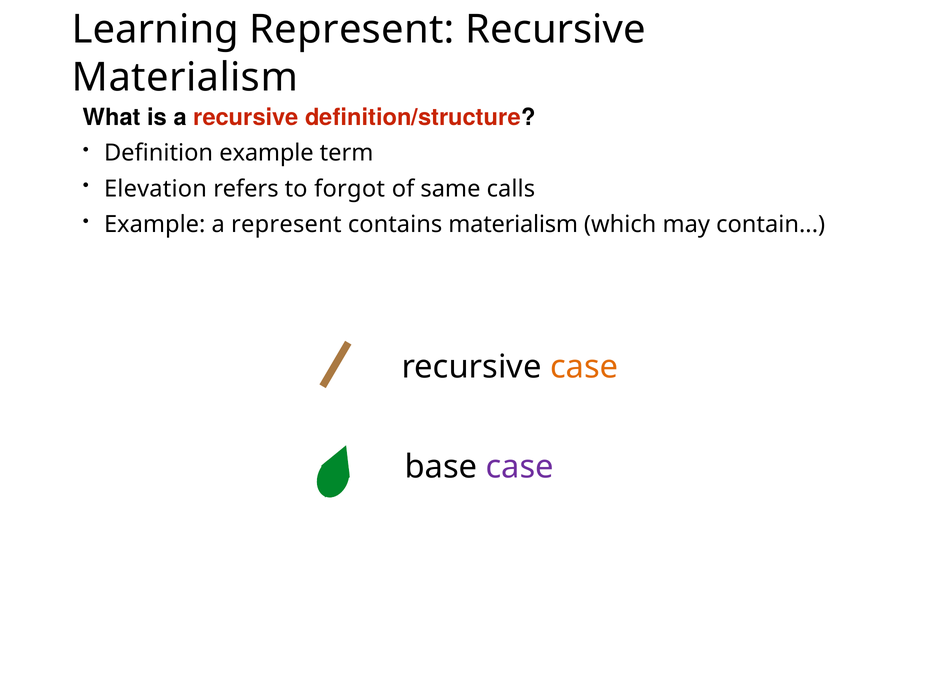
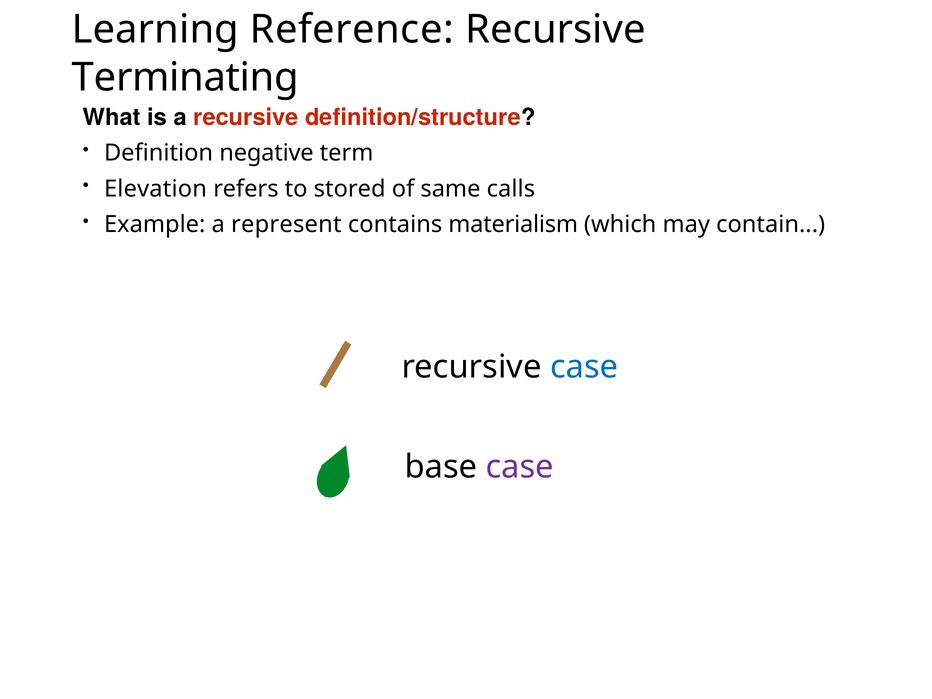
Learning Represent: Represent -> Reference
Materialism at (185, 77): Materialism -> Terminating
Definition example: example -> negative
forgot: forgot -> stored
case at (584, 367) colour: orange -> blue
